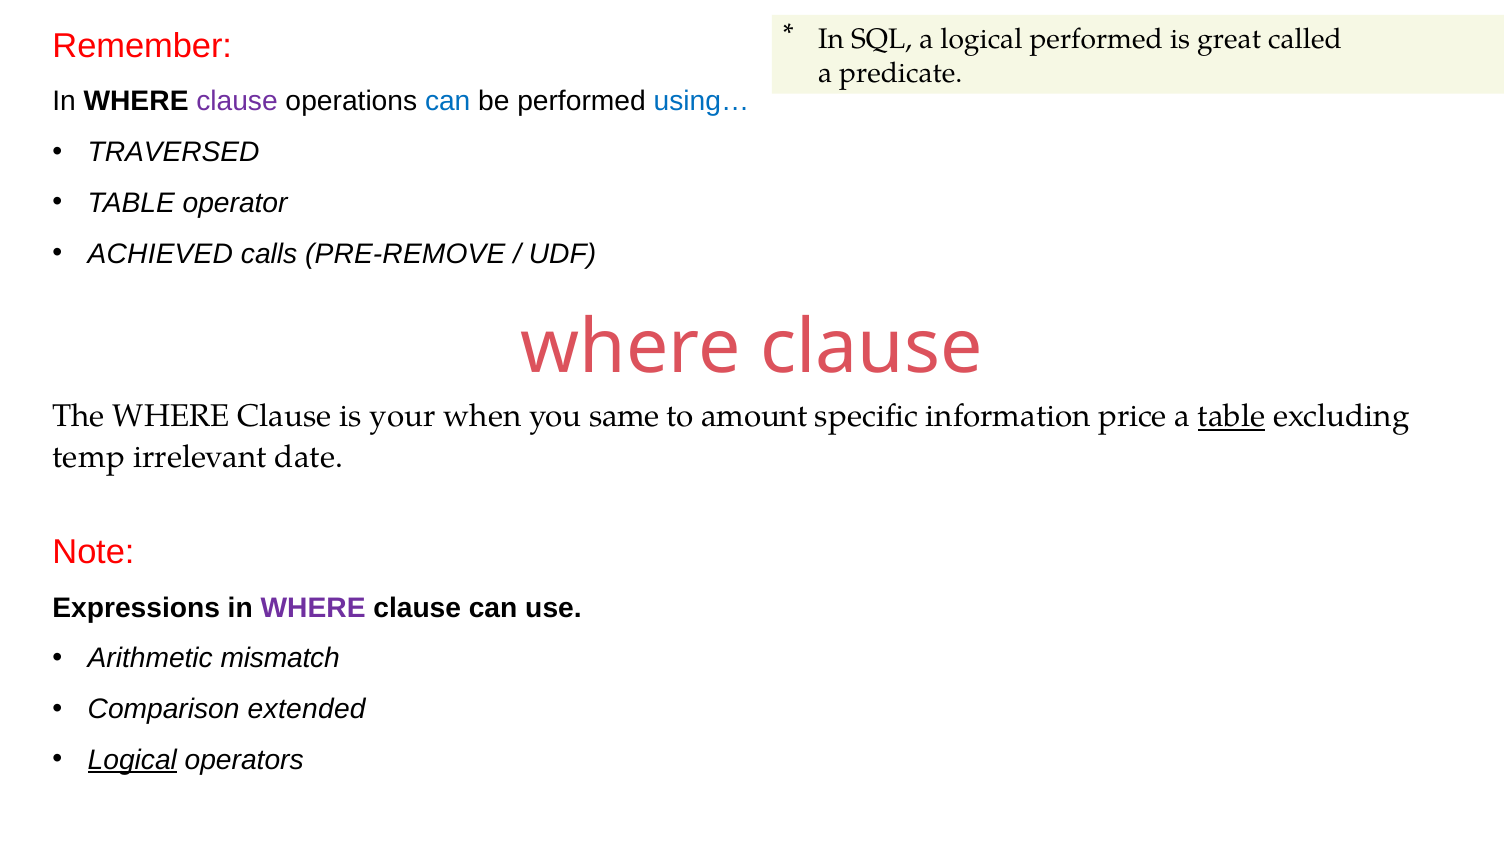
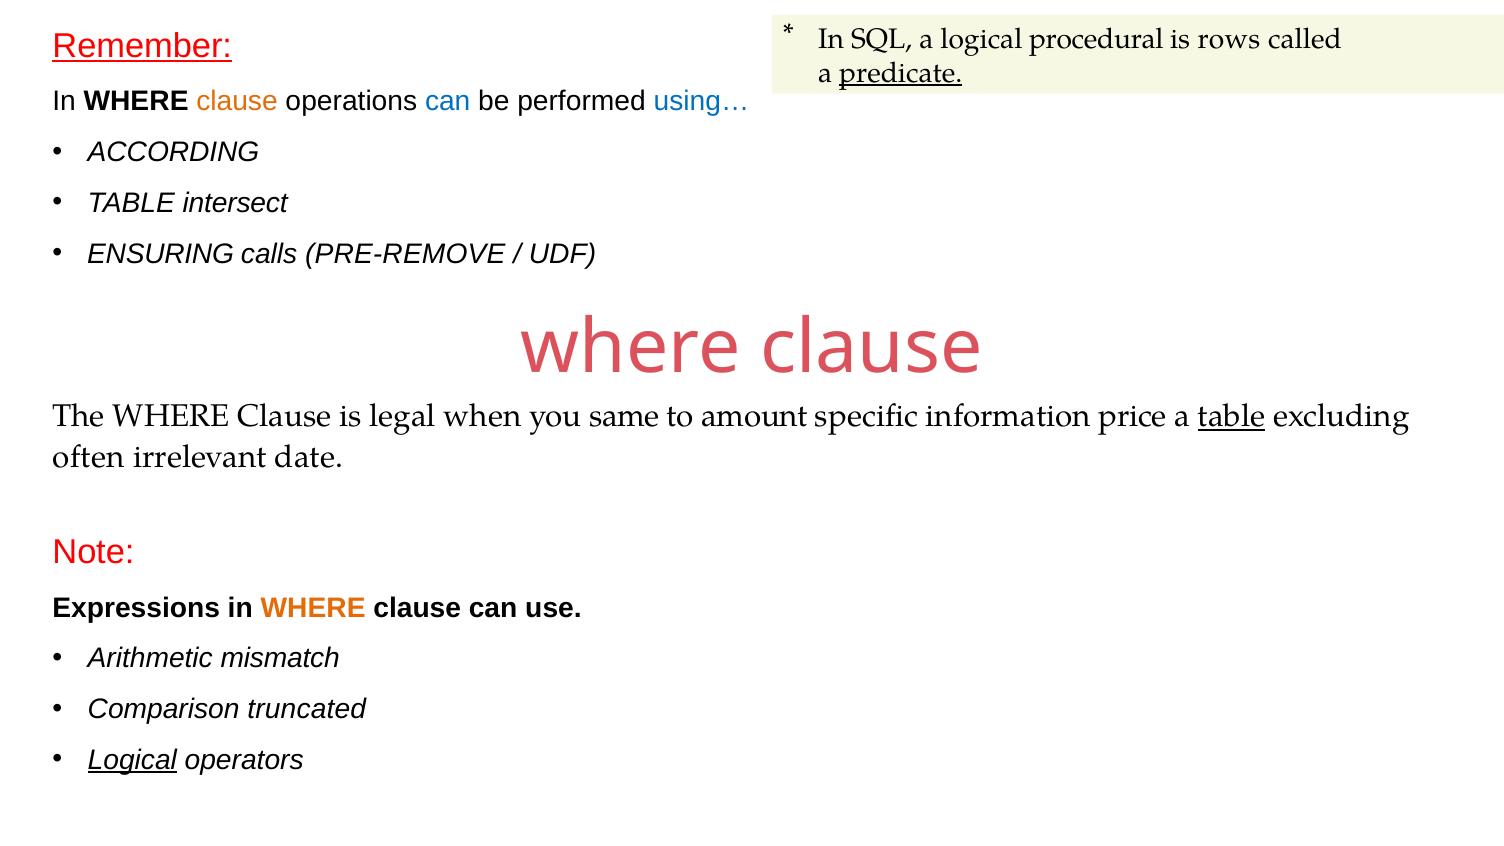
logical performed: performed -> procedural
great: great -> rows
Remember underline: none -> present
predicate underline: none -> present
clause at (237, 101) colour: purple -> orange
TRAVERSED: TRAVERSED -> ACCORDING
operator: operator -> intersect
ACHIEVED: ACHIEVED -> ENSURING
your: your -> legal
temp: temp -> often
WHERE at (313, 608) colour: purple -> orange
extended: extended -> truncated
